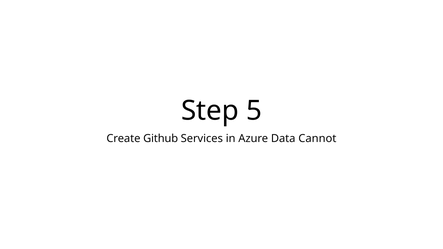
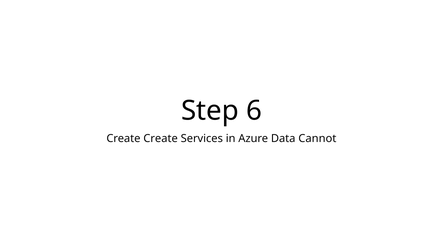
5: 5 -> 6
Create Github: Github -> Create
